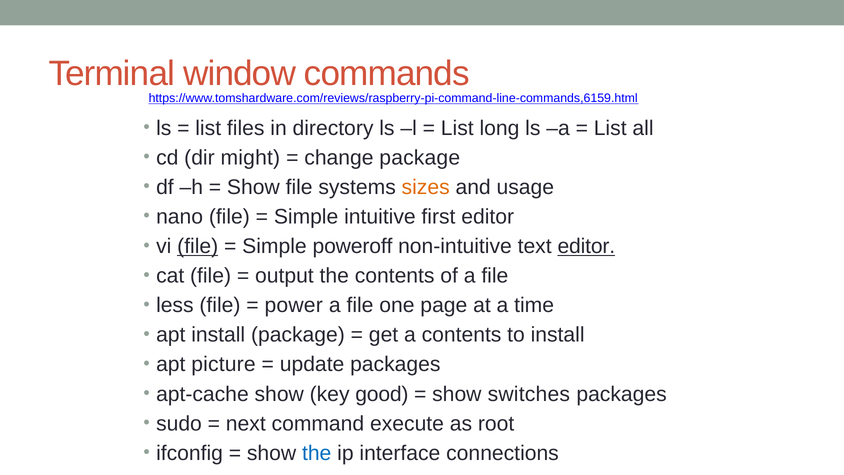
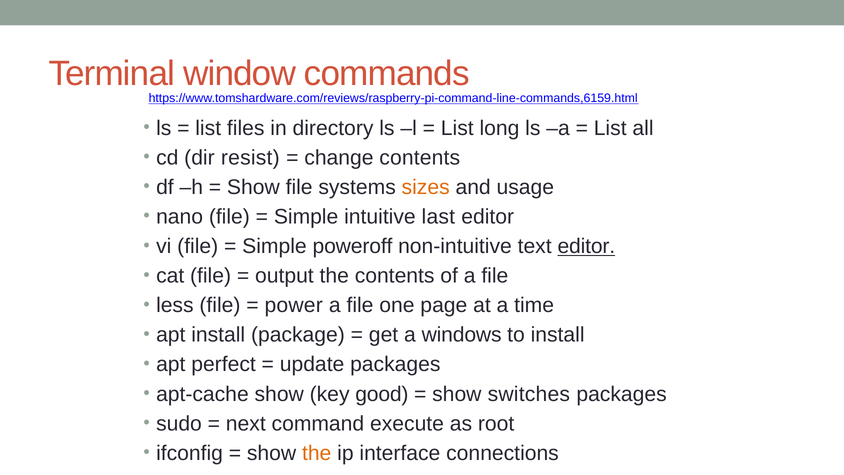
might: might -> resist
change package: package -> contents
first: first -> last
file at (198, 246) underline: present -> none
a contents: contents -> windows
picture: picture -> perfect
the at (317, 453) colour: blue -> orange
